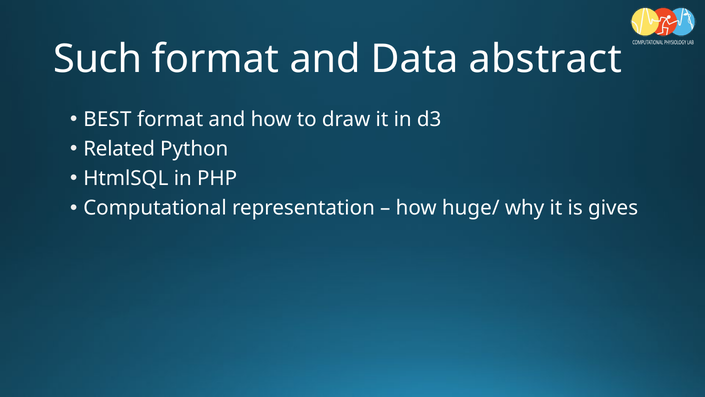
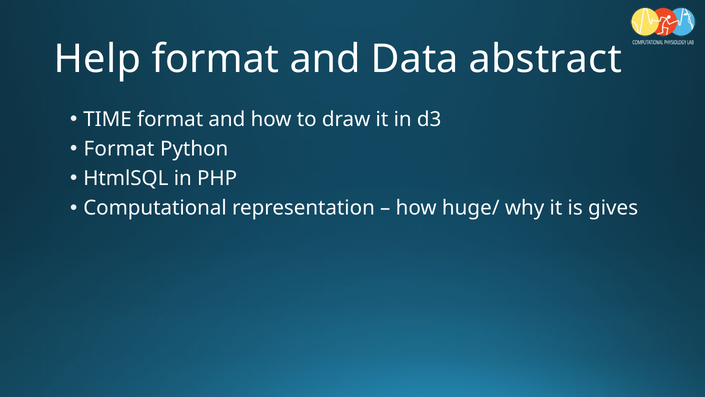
Such: Such -> Help
BEST: BEST -> TIME
Related at (119, 149): Related -> Format
